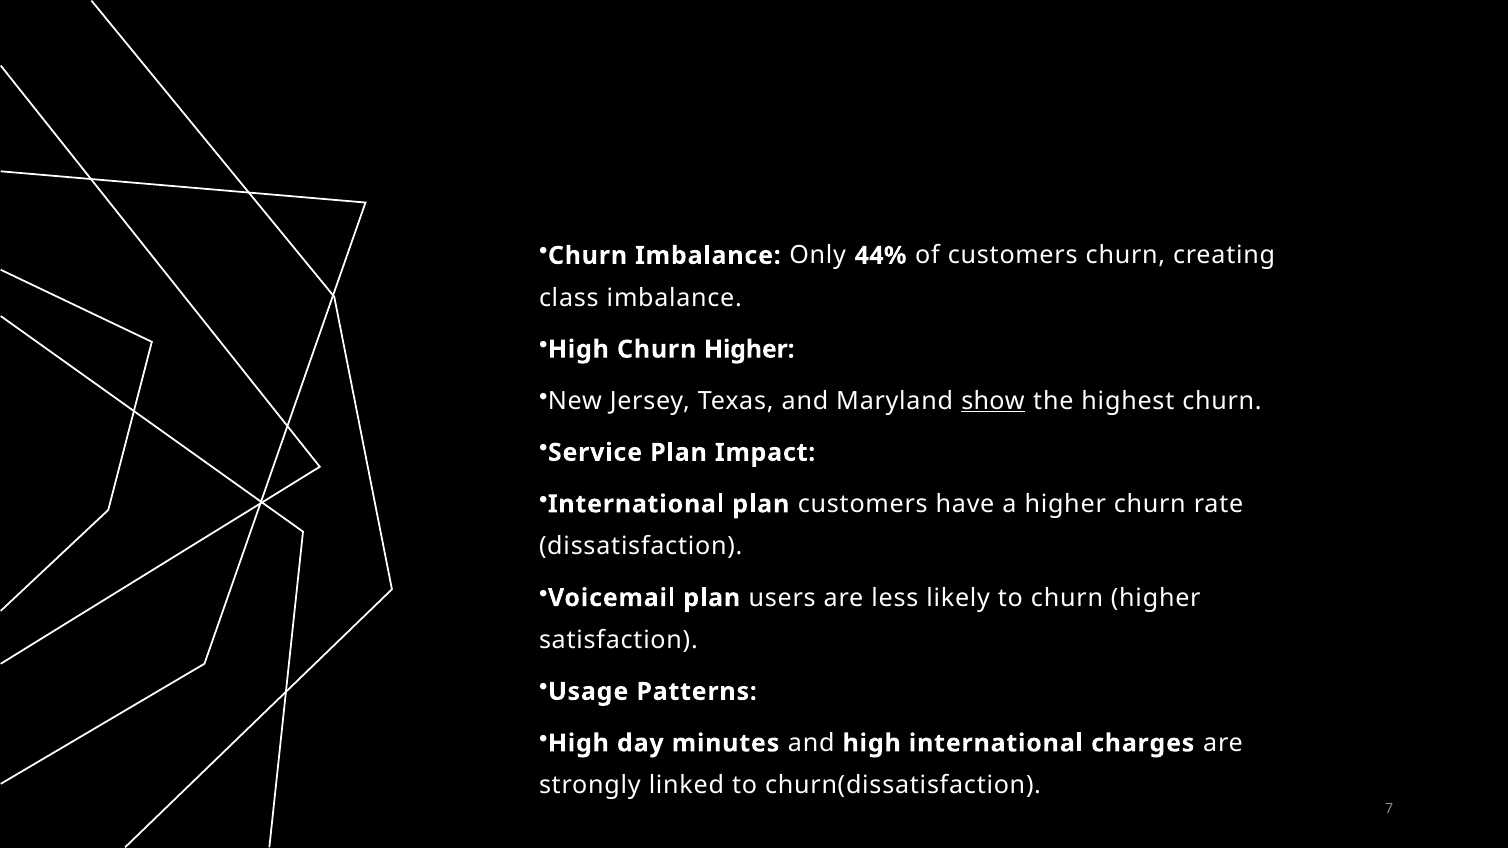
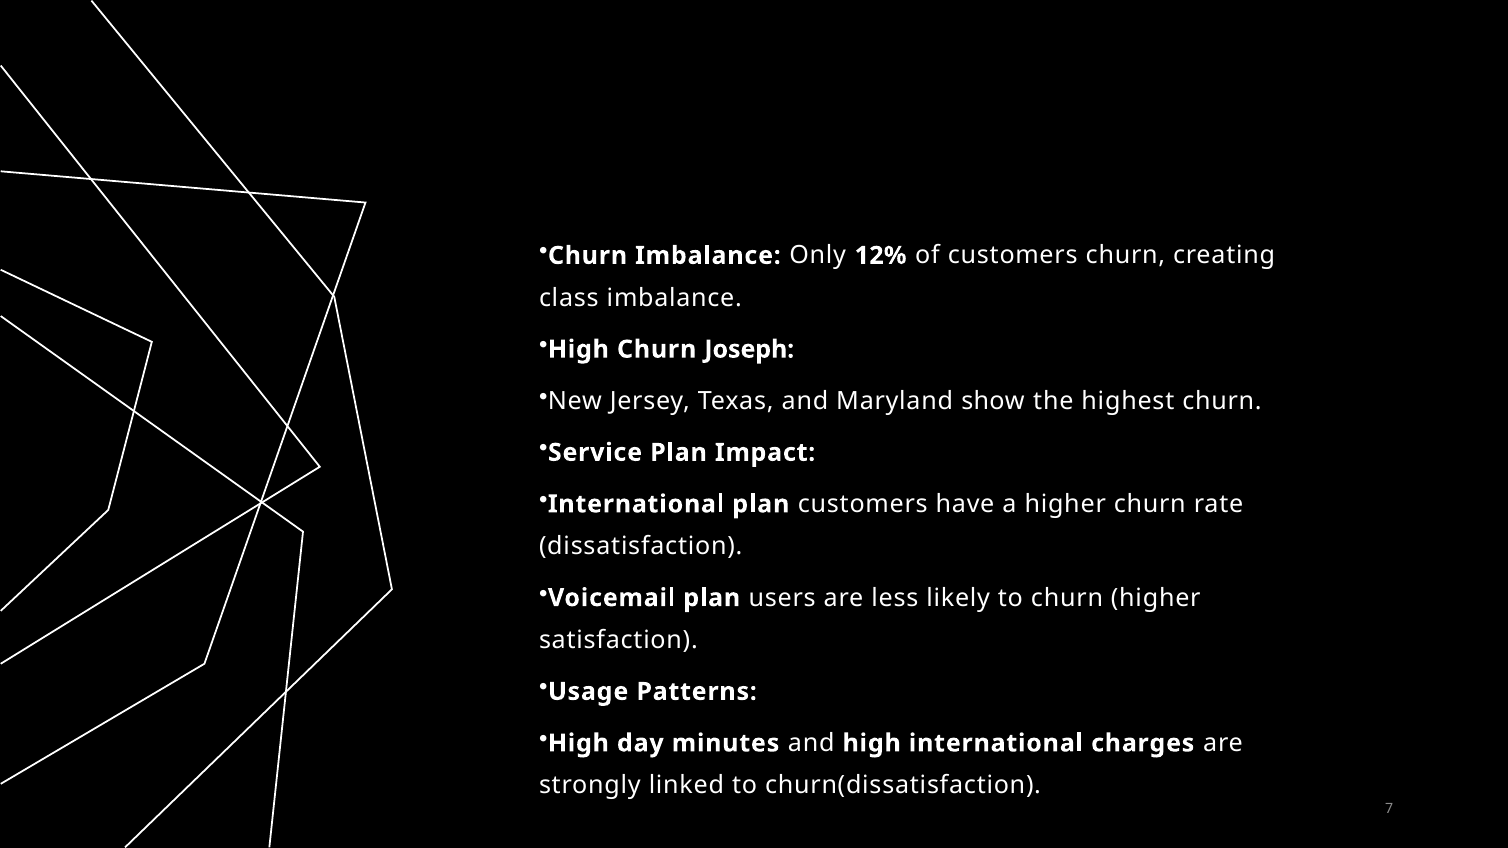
44%: 44% -> 12%
High Churn Higher: Higher -> Joseph
show underline: present -> none
